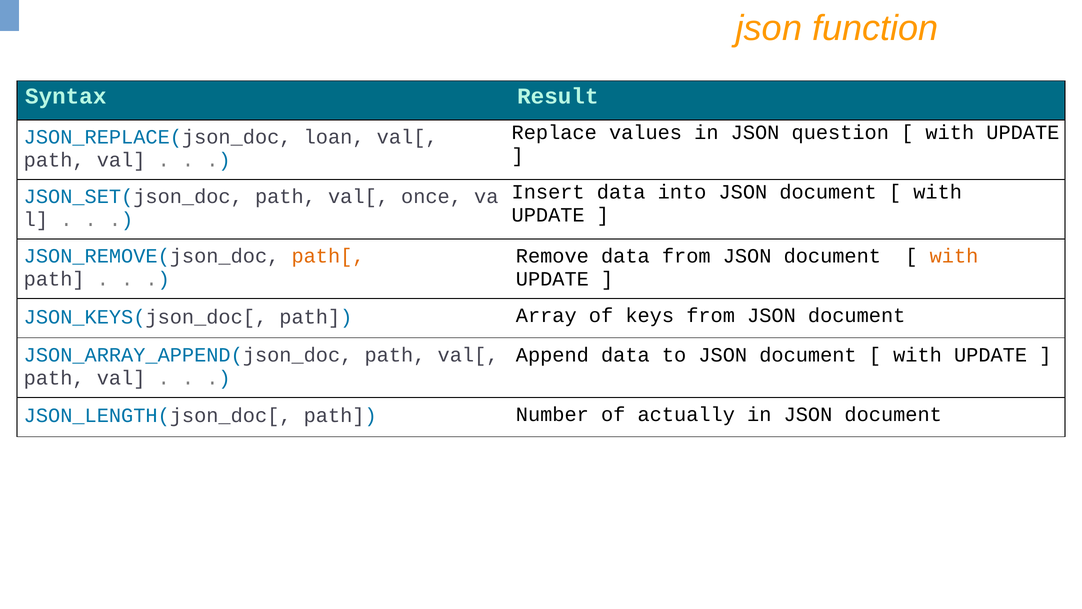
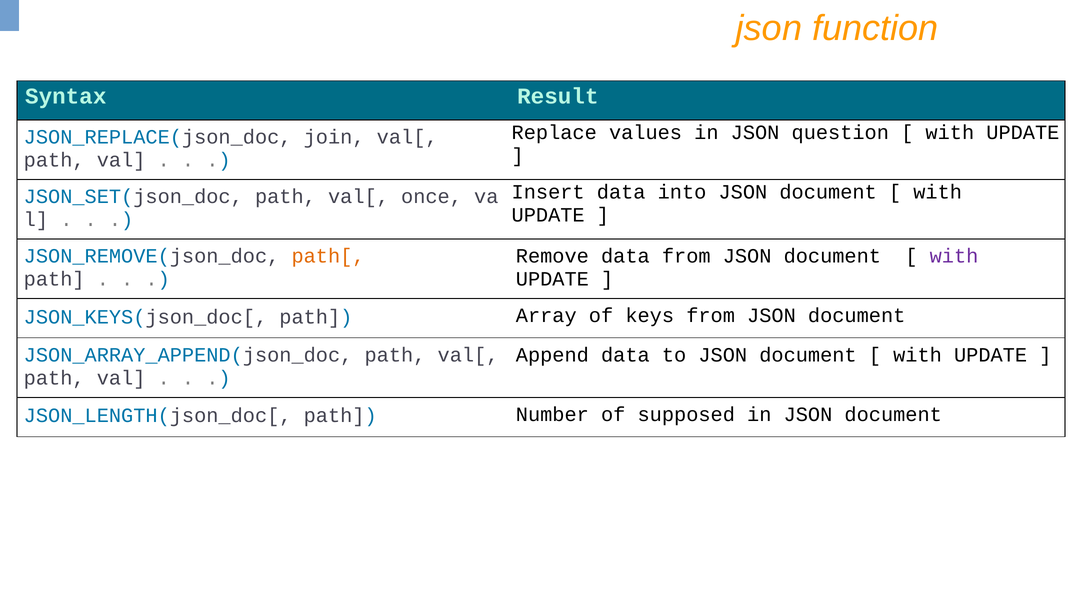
loan: loan -> join
with at (954, 256) colour: orange -> purple
actually: actually -> supposed
